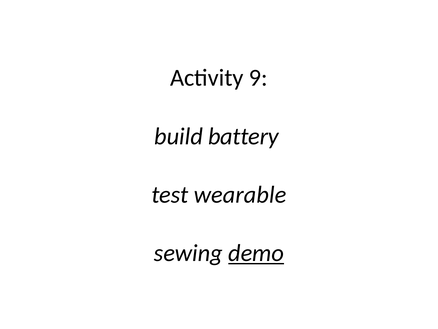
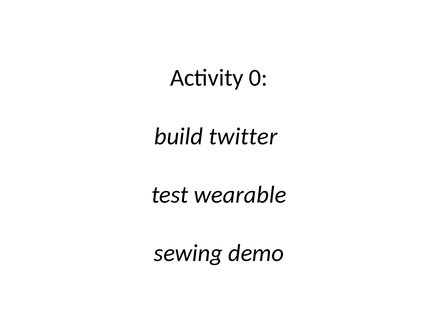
9: 9 -> 0
battery: battery -> twitter
demo underline: present -> none
